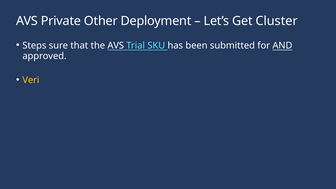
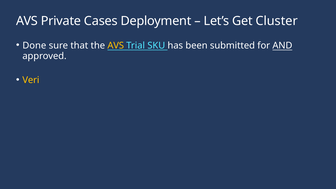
Other: Other -> Cases
Steps: Steps -> Done
AVS at (116, 46) colour: white -> yellow
